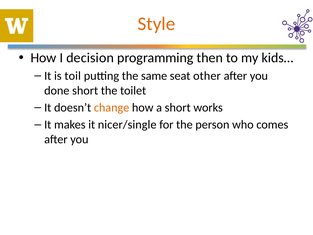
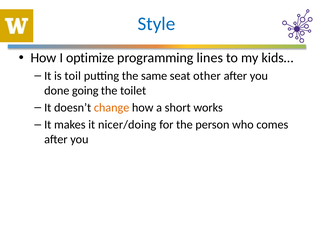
Style colour: orange -> blue
decision: decision -> optimize
then: then -> lines
done short: short -> going
nicer/single: nicer/single -> nicer/doing
